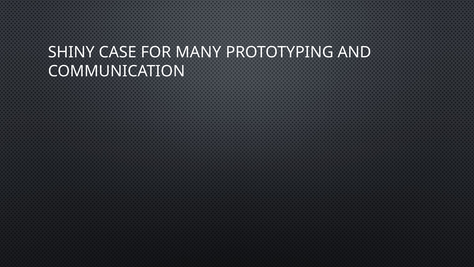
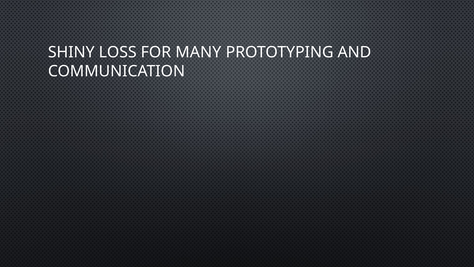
CASE: CASE -> LOSS
